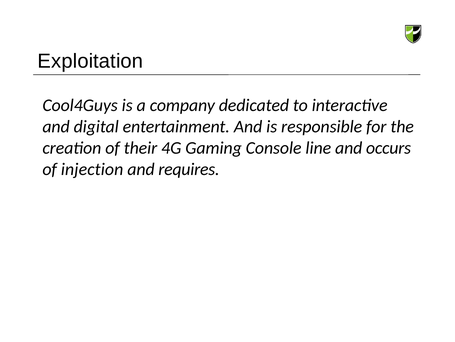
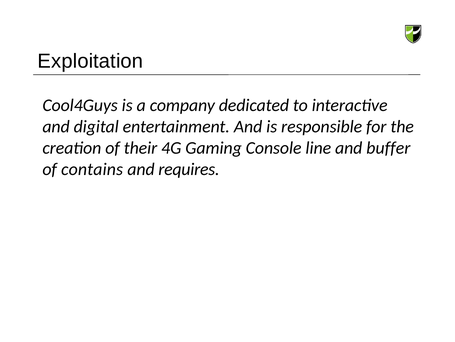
occurs: occurs -> buffer
injection: injection -> contains
